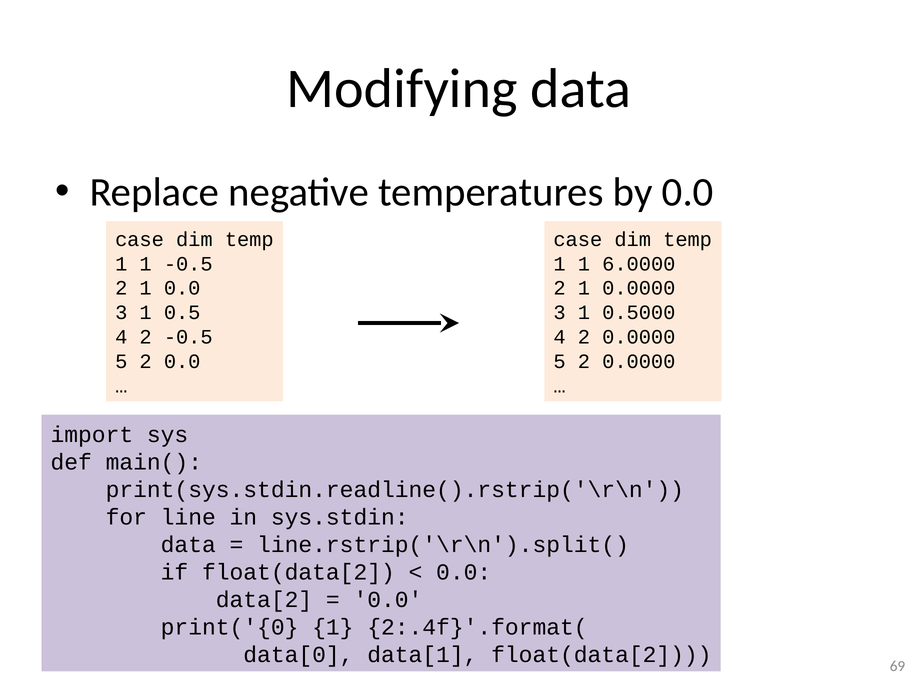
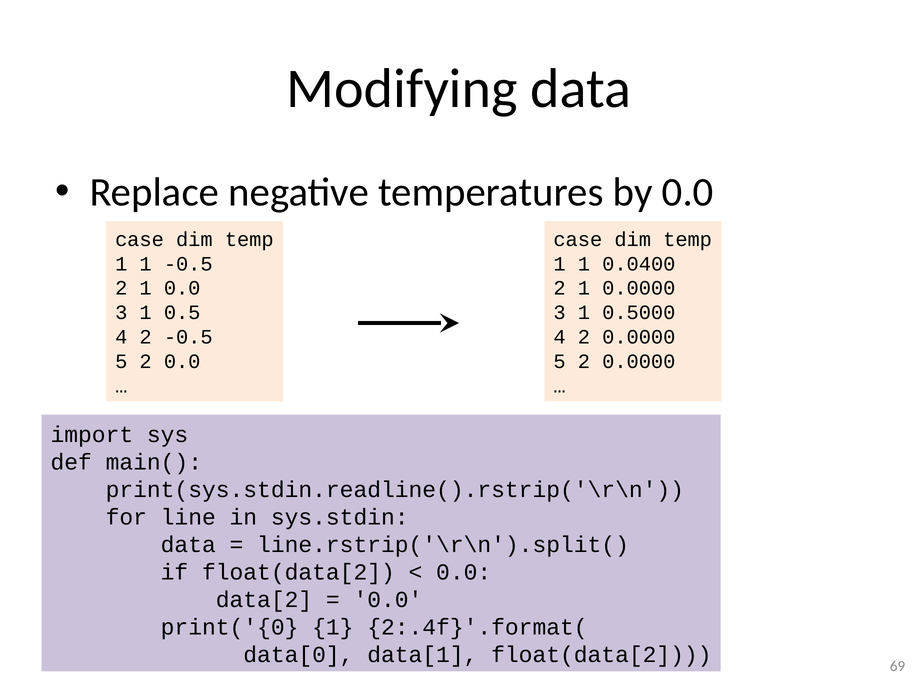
6.0000: 6.0000 -> 0.0400
